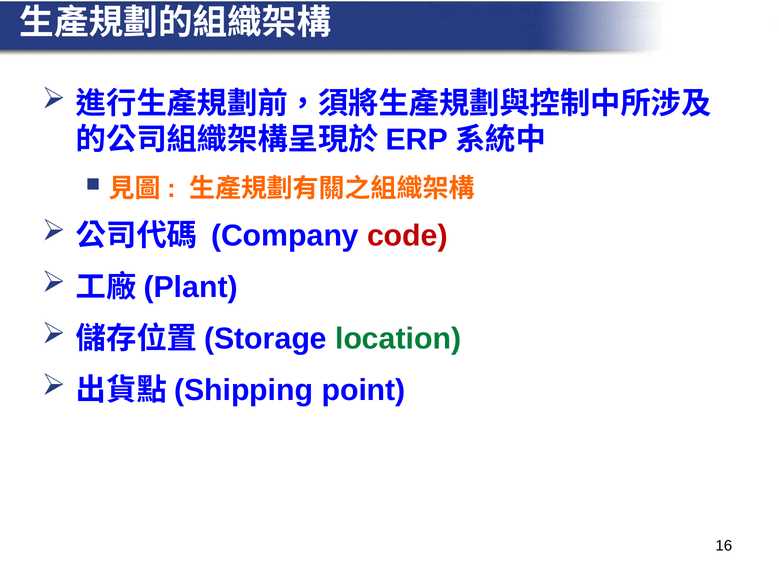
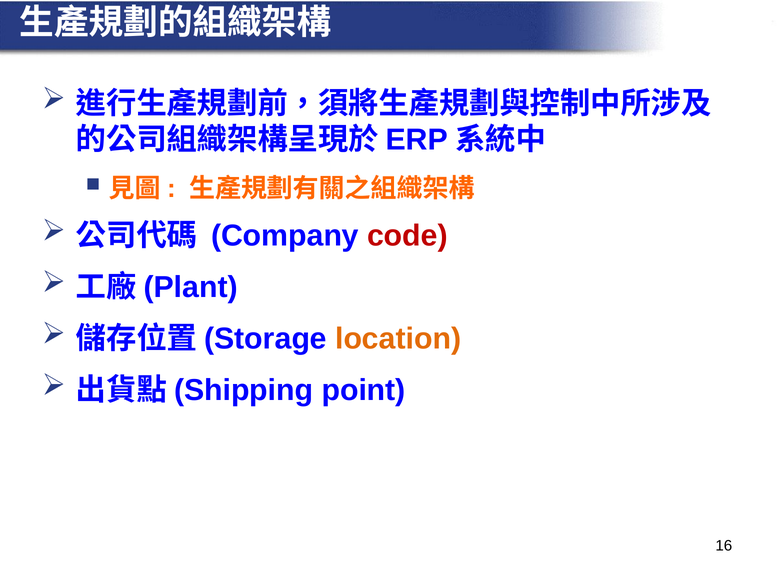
location colour: green -> orange
